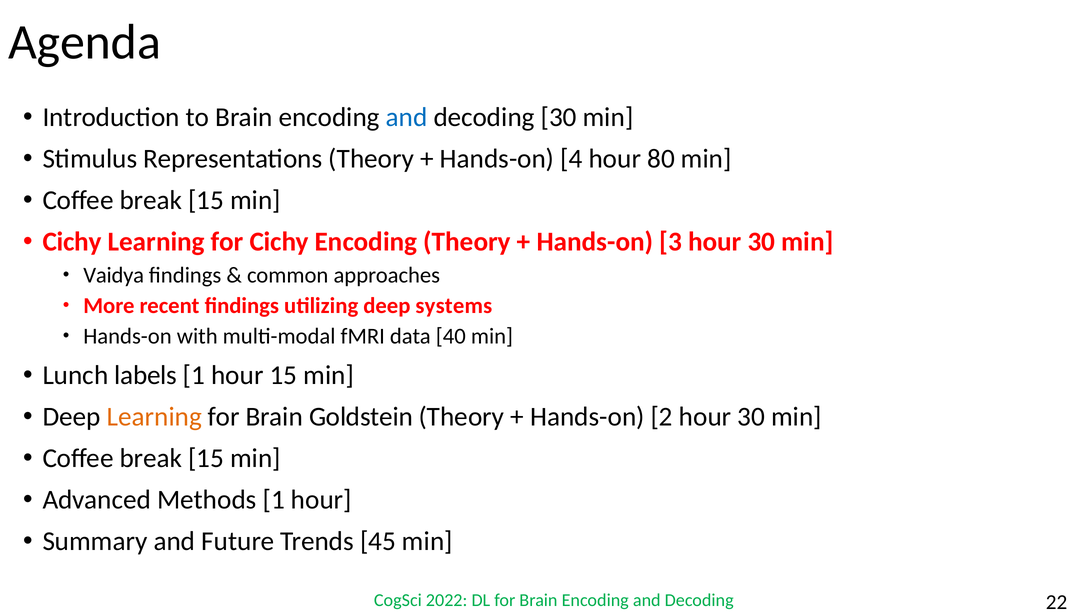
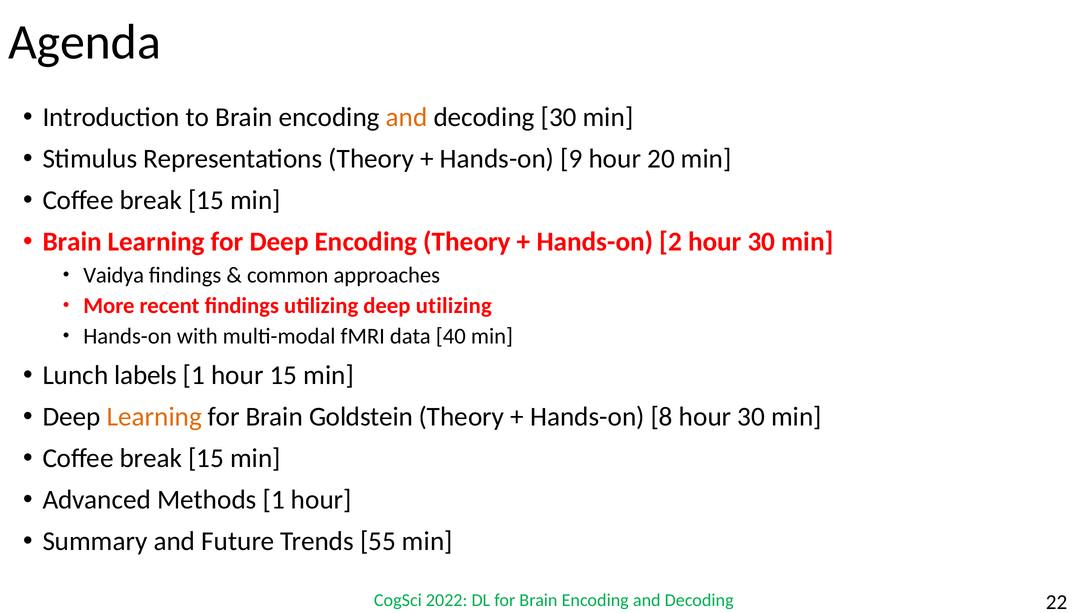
and at (407, 117) colour: blue -> orange
4: 4 -> 9
80: 80 -> 20
Cichy at (72, 242): Cichy -> Brain
for Cichy: Cichy -> Deep
3: 3 -> 2
deep systems: systems -> utilizing
2: 2 -> 8
45: 45 -> 55
